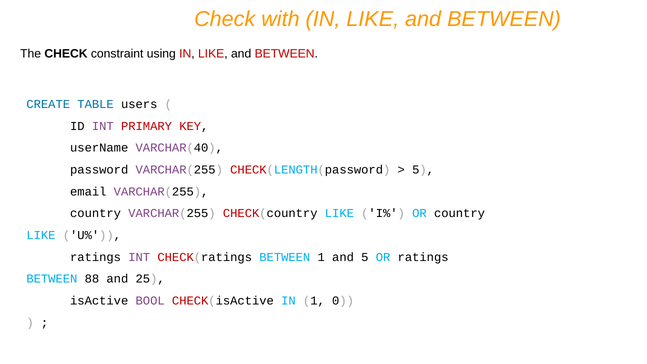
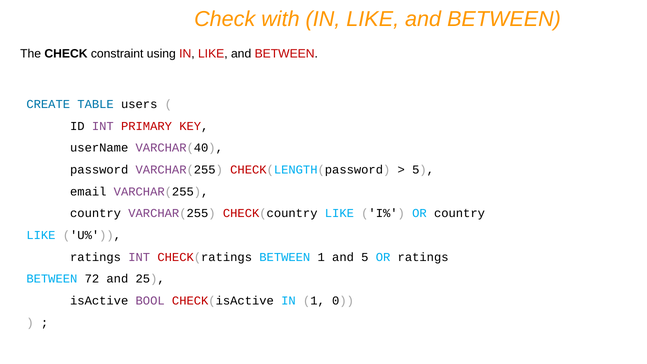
88: 88 -> 72
